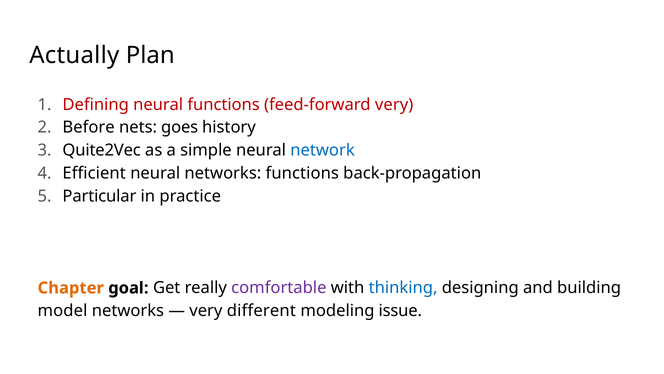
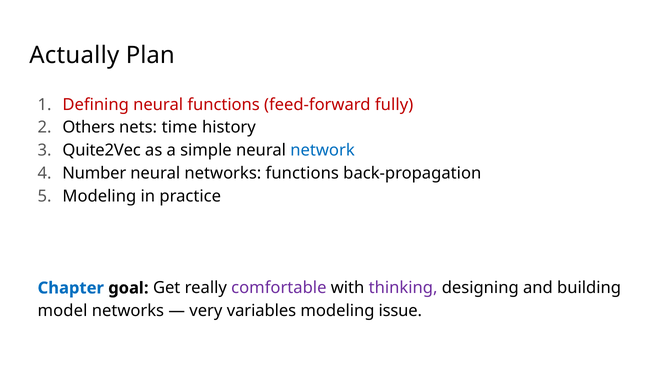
feed-forward very: very -> fully
Before: Before -> Others
goes: goes -> time
Efficient: Efficient -> Number
Particular at (99, 196): Particular -> Modeling
Chapter colour: orange -> blue
thinking colour: blue -> purple
different: different -> variables
